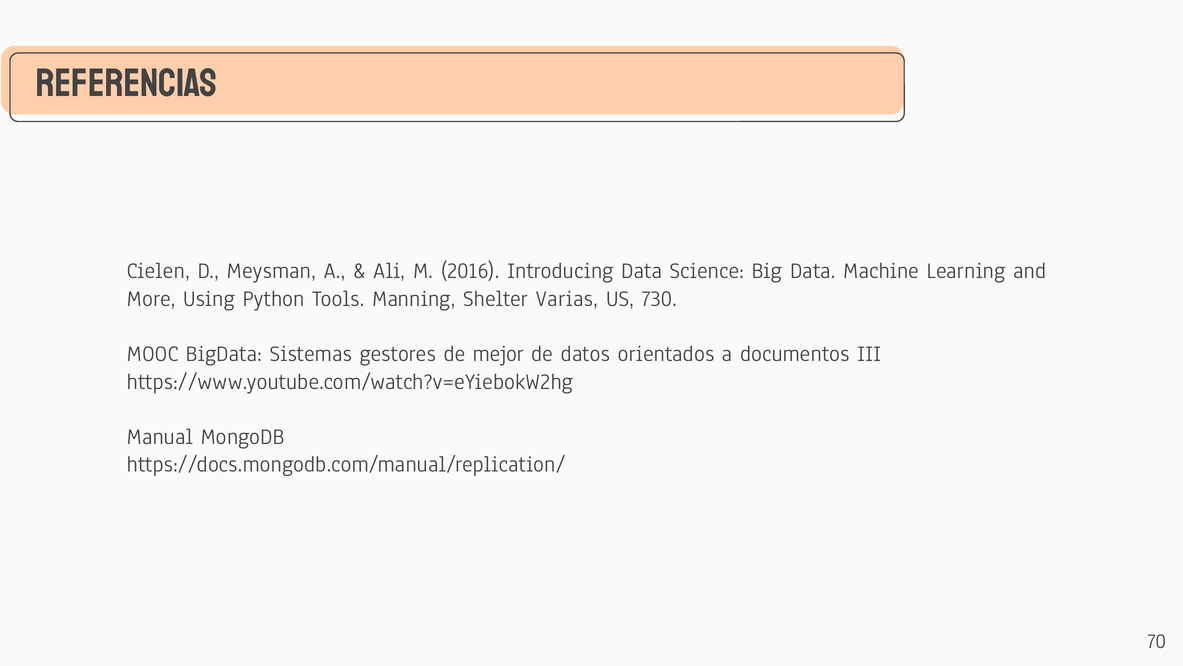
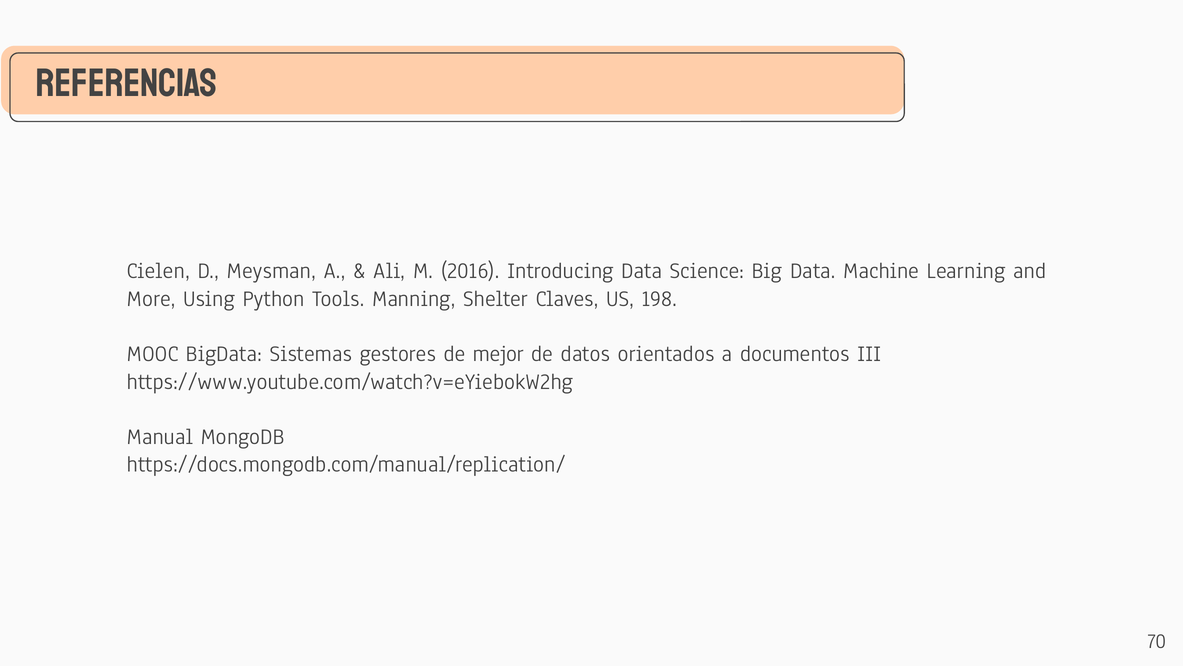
Varias: Varias -> Claves
730: 730 -> 198
